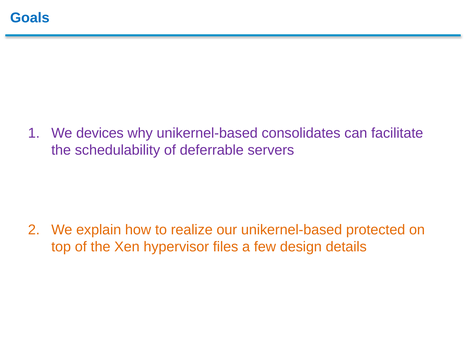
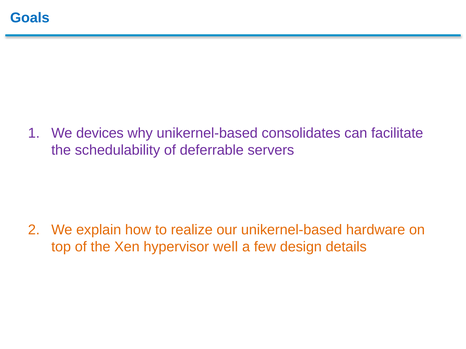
protected: protected -> hardware
files: files -> well
